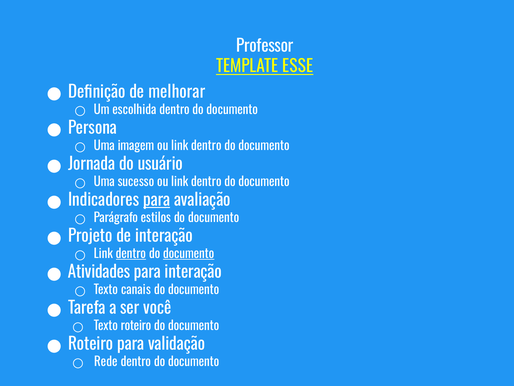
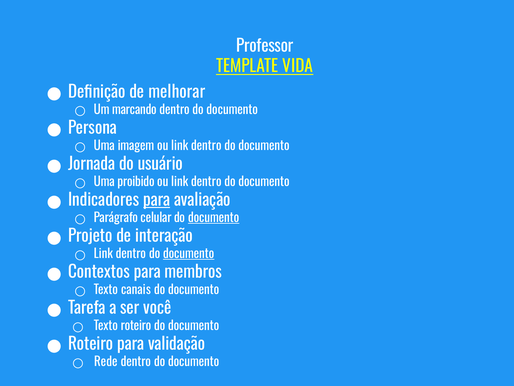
ESSE: ESSE -> VIDA
escolhida: escolhida -> marcando
sucesso: sucesso -> proibido
estilos: estilos -> celular
documento at (214, 218) underline: none -> present
dentro at (131, 254) underline: present -> none
Atividades: Atividades -> Contextos
para interação: interação -> membros
